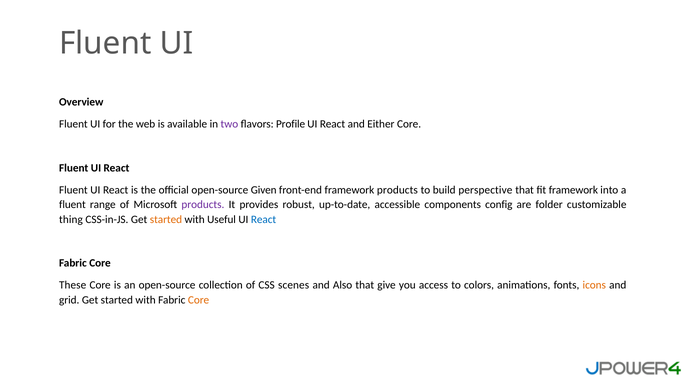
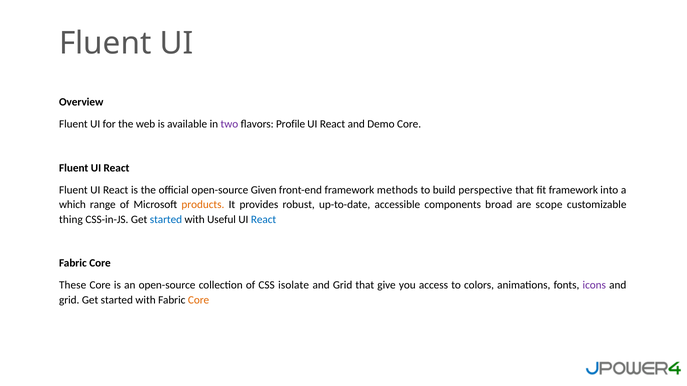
Either: Either -> Demo
framework products: products -> methods
fluent at (72, 205): fluent -> which
products at (203, 205) colour: purple -> orange
config: config -> broad
folder: folder -> scope
started at (166, 220) colour: orange -> blue
scenes: scenes -> isolate
Also at (343, 285): Also -> Grid
icons colour: orange -> purple
